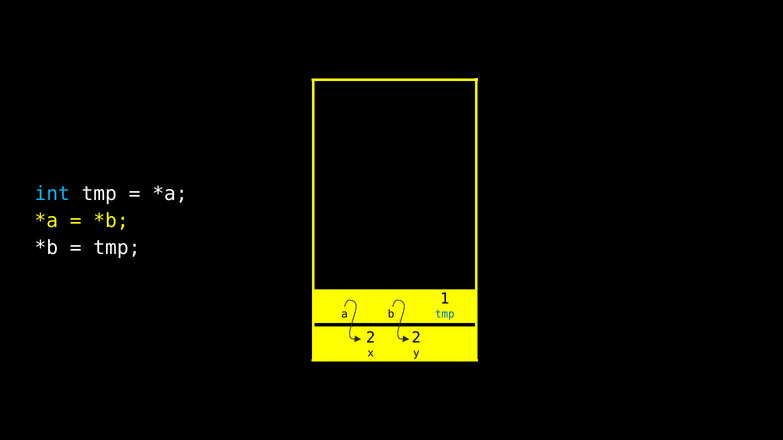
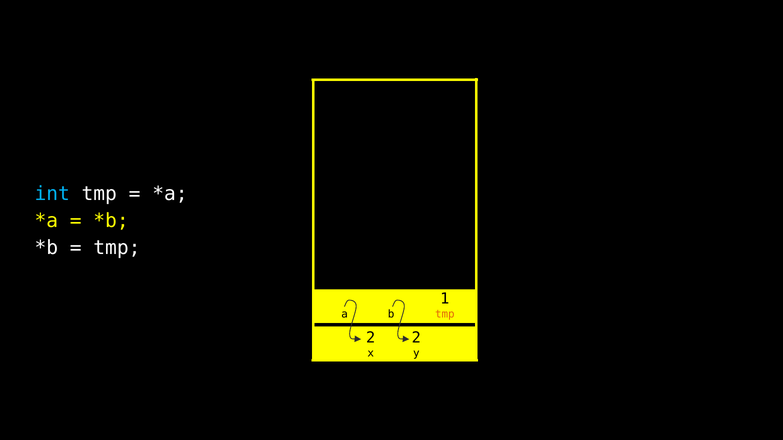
tmp at (445, 314) colour: blue -> orange
